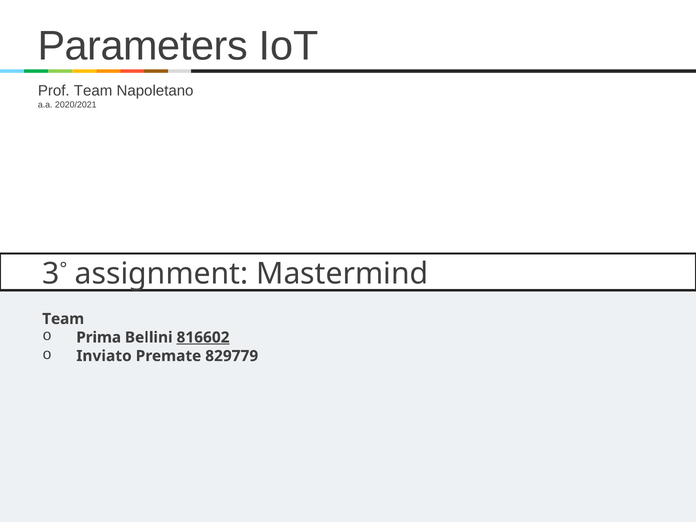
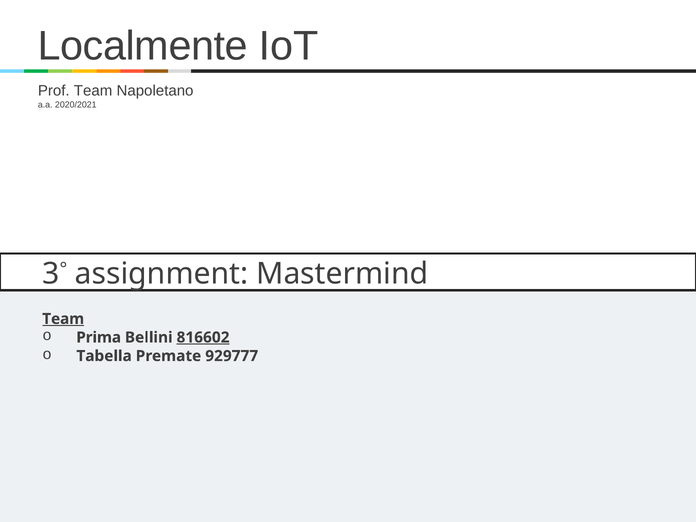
Parameters: Parameters -> Localmente
Team at (63, 319) underline: none -> present
Inviato: Inviato -> Tabella
829779: 829779 -> 929777
